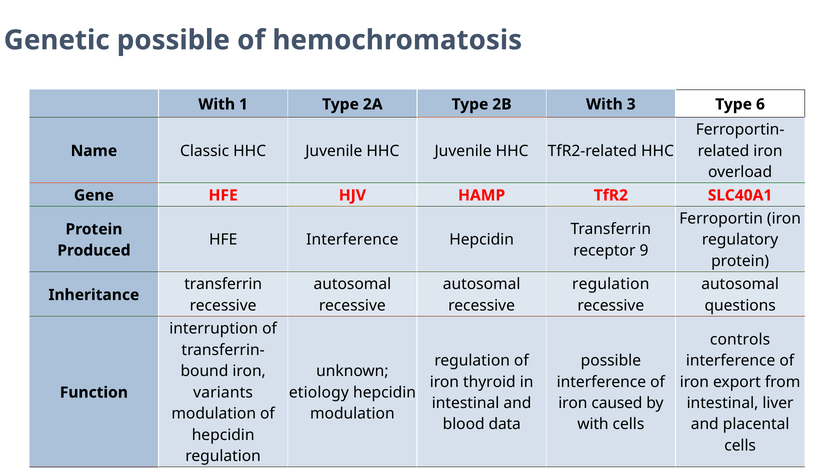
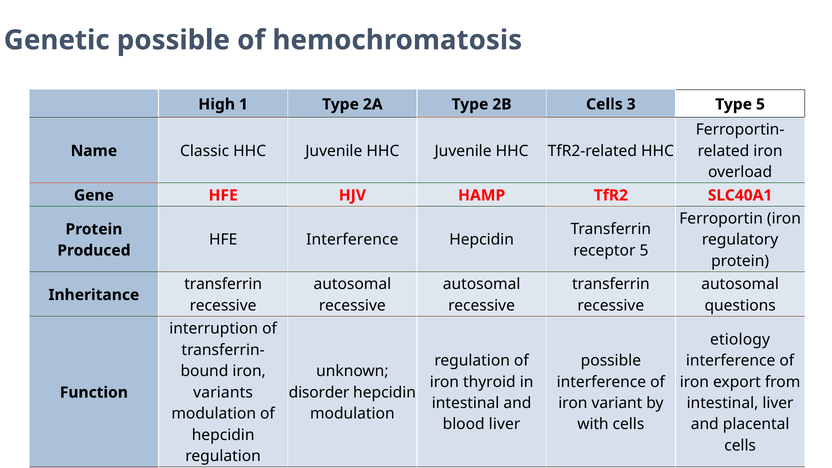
With at (217, 104): With -> High
2B With: With -> Cells
Type 6: 6 -> 5
receptor 9: 9 -> 5
regulation at (611, 284): regulation -> transferrin
controls: controls -> etiology
etiology: etiology -> disorder
caused: caused -> variant
blood data: data -> liver
